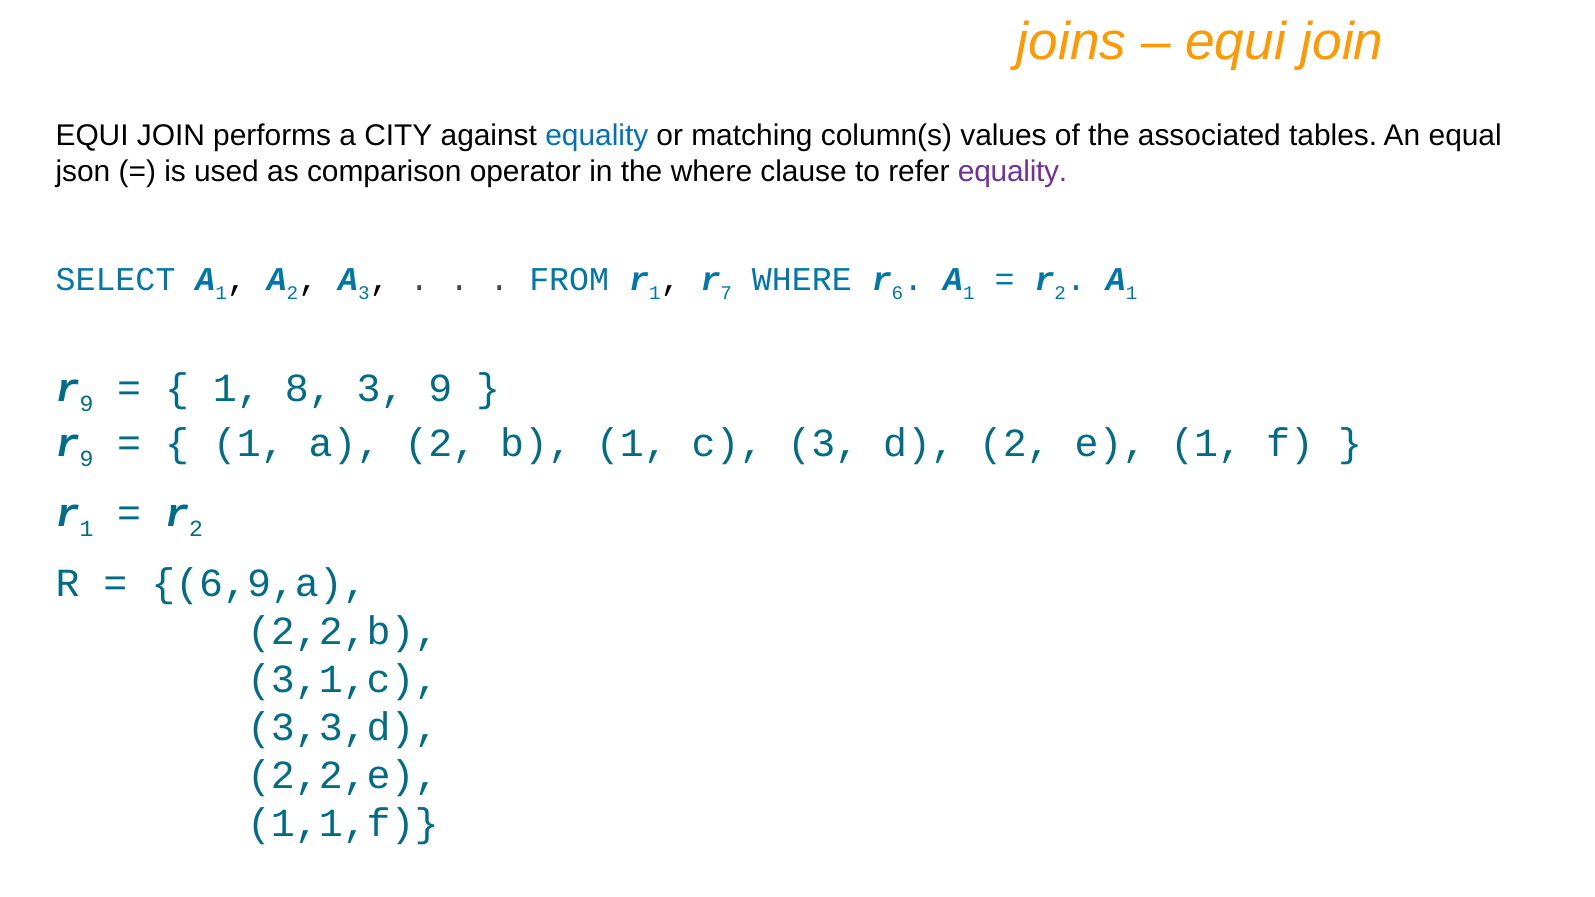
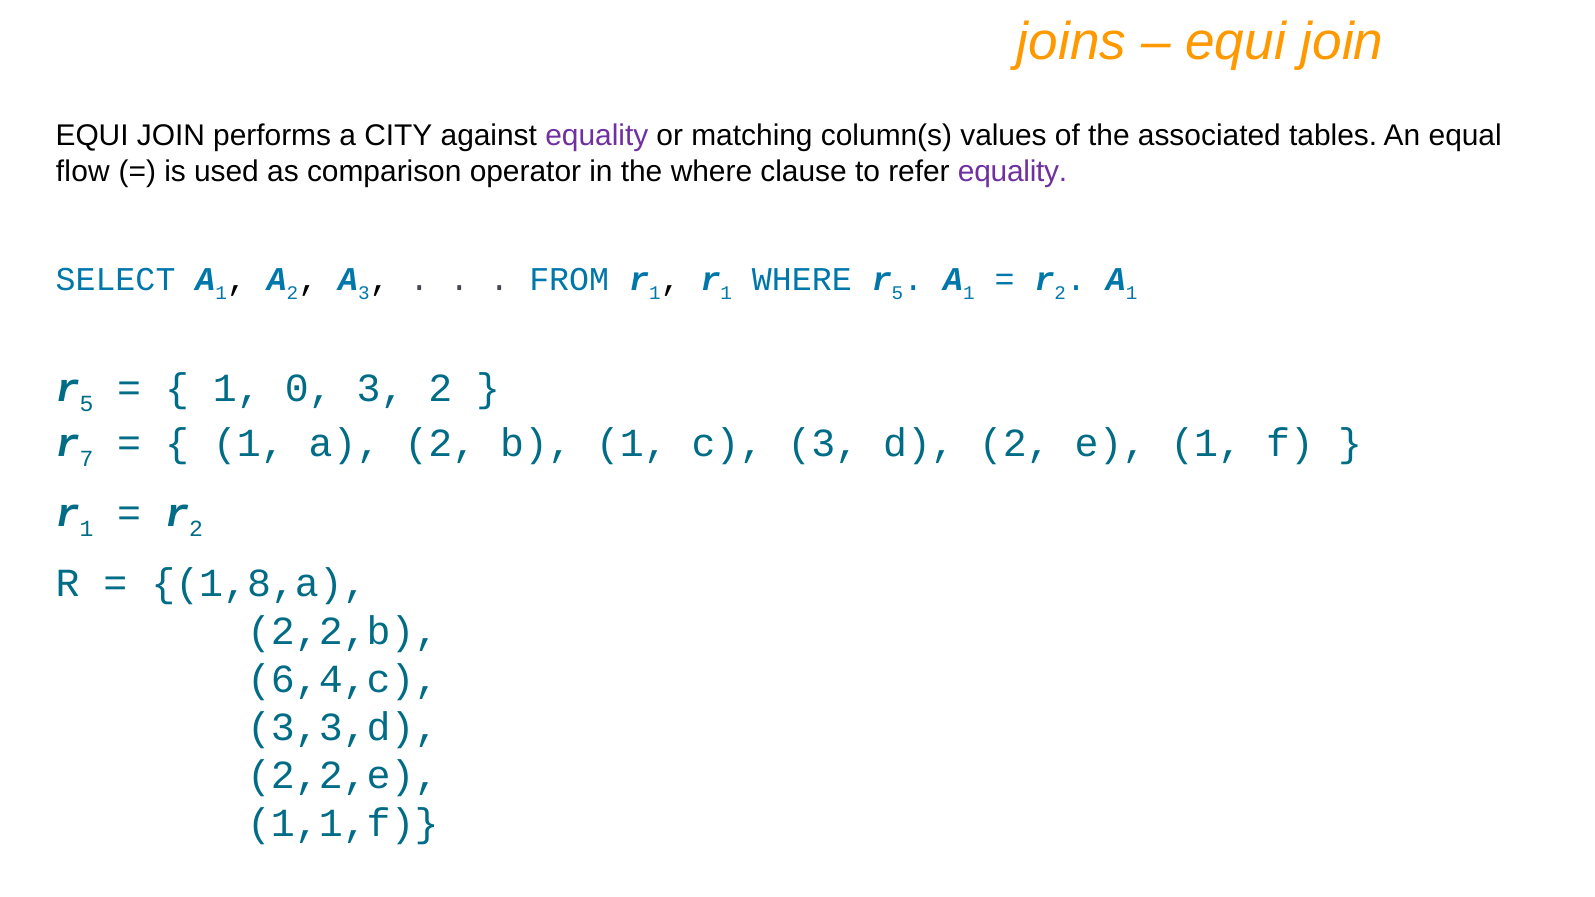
equality at (597, 136) colour: blue -> purple
json: json -> flow
7 at (726, 293): 7 -> 1
WHERE r 6: 6 -> 5
9 at (86, 404): 9 -> 5
8: 8 -> 0
3 9: 9 -> 2
9 at (86, 459): 9 -> 7
6,9,a: 6,9,a -> 1,8,a
3,1,c: 3,1,c -> 6,4,c
